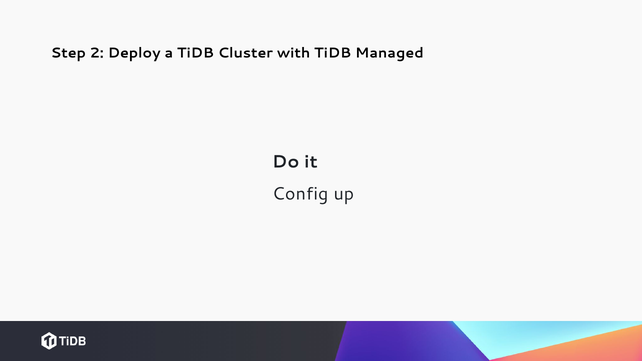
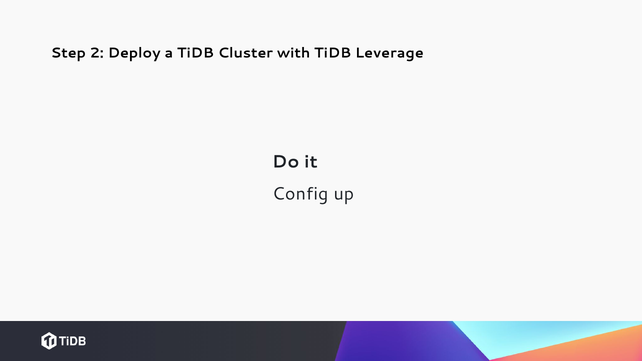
Managed: Managed -> Leverage
